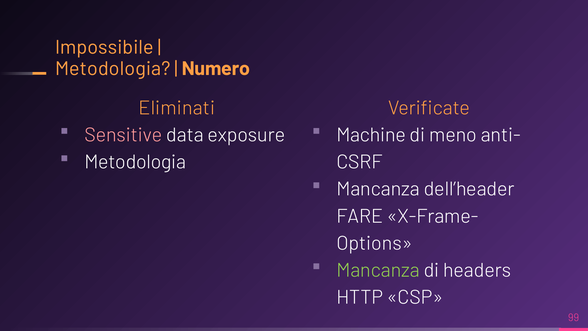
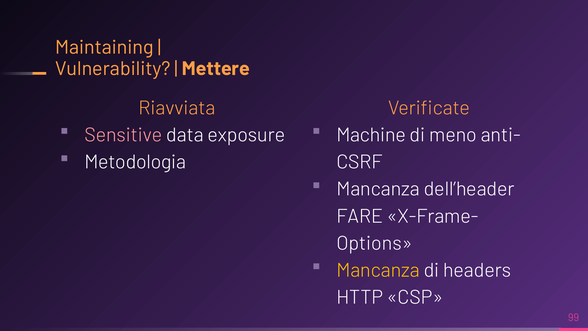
Impossibile: Impossibile -> Maintaining
Metodologia at (113, 69): Metodologia -> Vulnerability
Numero: Numero -> Mettere
Eliminati: Eliminati -> Riavviata
Mancanza at (378, 270) colour: light green -> yellow
